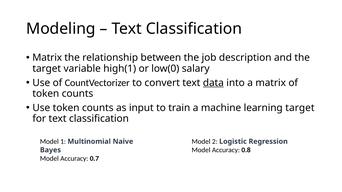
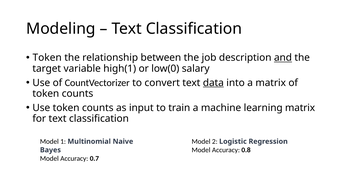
Matrix at (47, 58): Matrix -> Token
and underline: none -> present
learning target: target -> matrix
